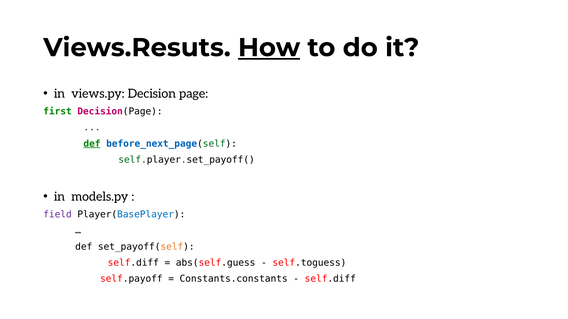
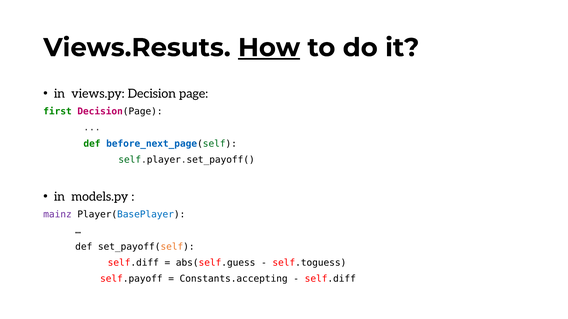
def at (92, 144) underline: present -> none
field: field -> mainz
Constants.constants: Constants.constants -> Constants.accepting
